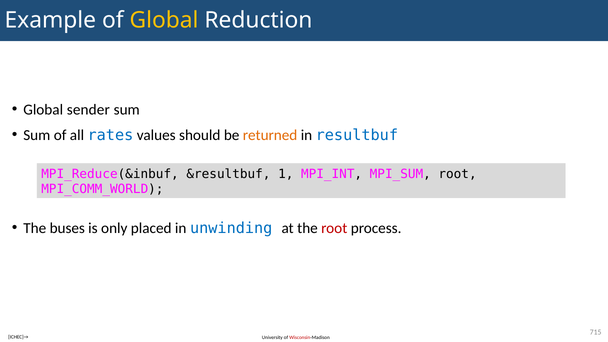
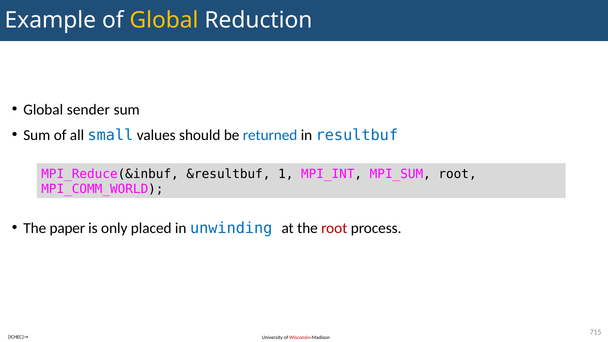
rates: rates -> small
returned colour: orange -> blue
buses: buses -> paper
